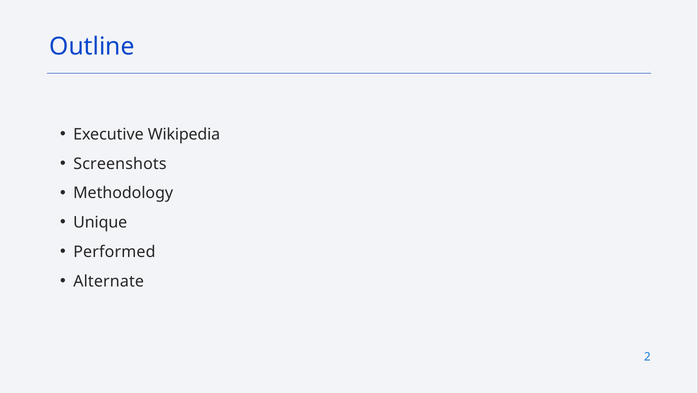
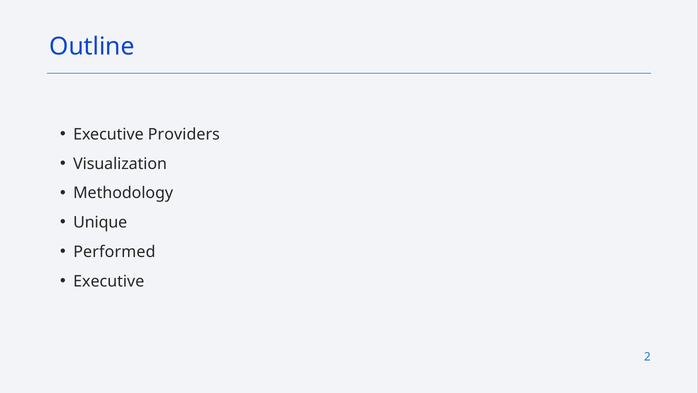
Wikipedia: Wikipedia -> Providers
Screenshots: Screenshots -> Visualization
Alternate at (109, 281): Alternate -> Executive
